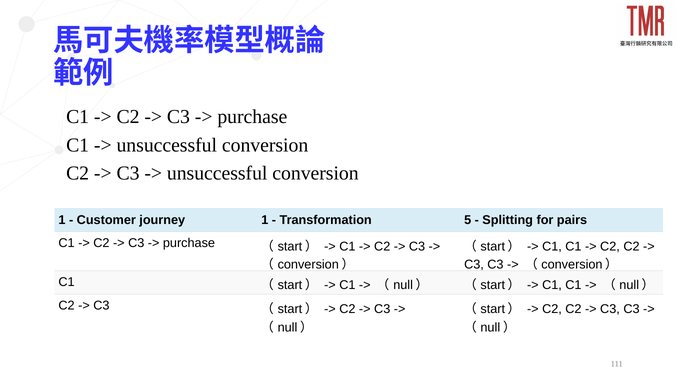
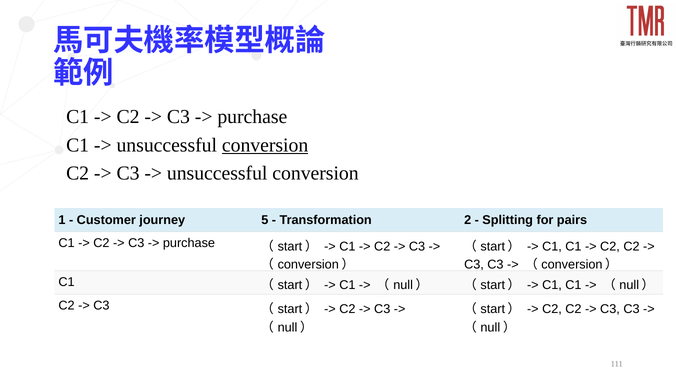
conversion at (265, 145) underline: none -> present
journey 1: 1 -> 5
5: 5 -> 2
